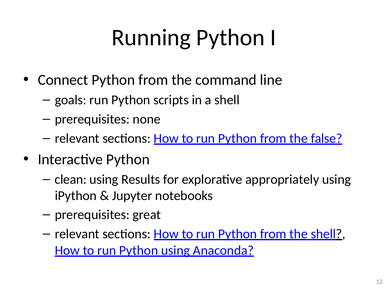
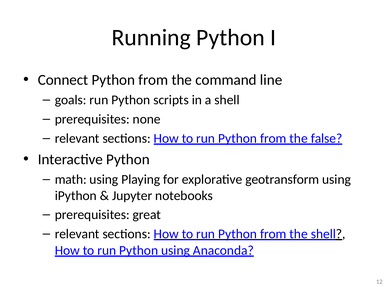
clean: clean -> math
Results: Results -> Playing
appropriately: appropriately -> geotransform
